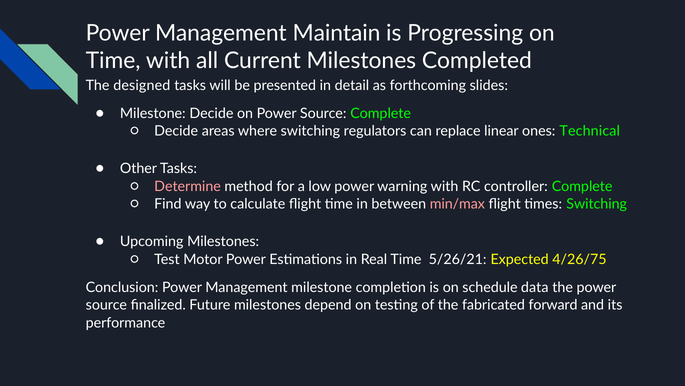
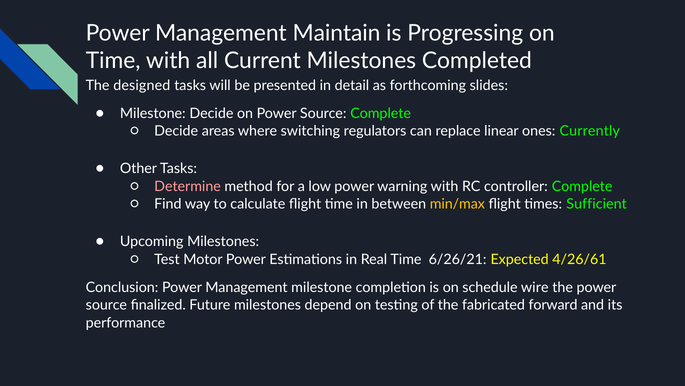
Technical: Technical -> Currently
min/max colour: pink -> yellow
times Switching: Switching -> Sufficient
5/26/21: 5/26/21 -> 6/26/21
4/26/75: 4/26/75 -> 4/26/61
data: data -> wire
